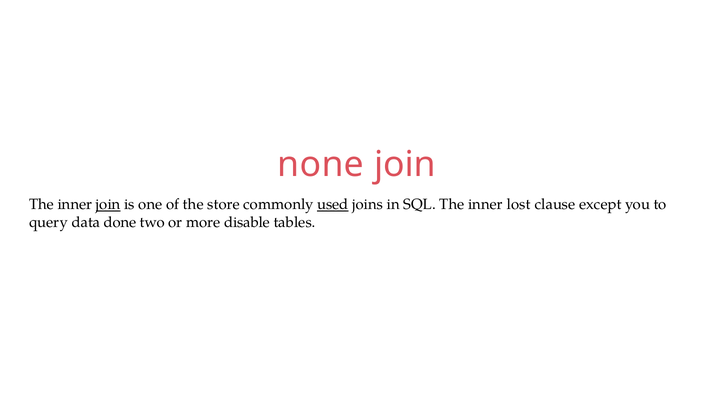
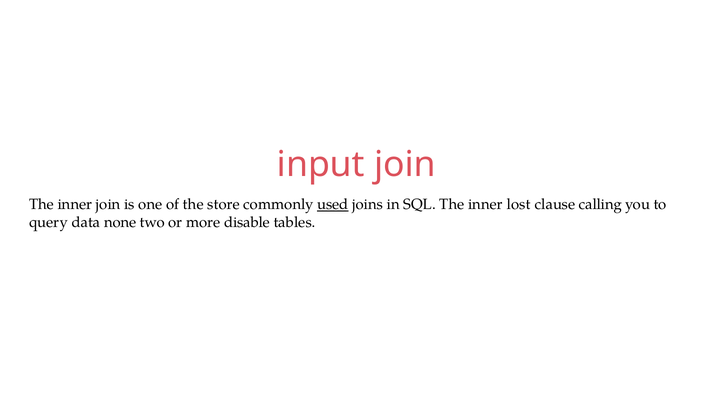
none: none -> input
join at (108, 205) underline: present -> none
except: except -> calling
done: done -> none
